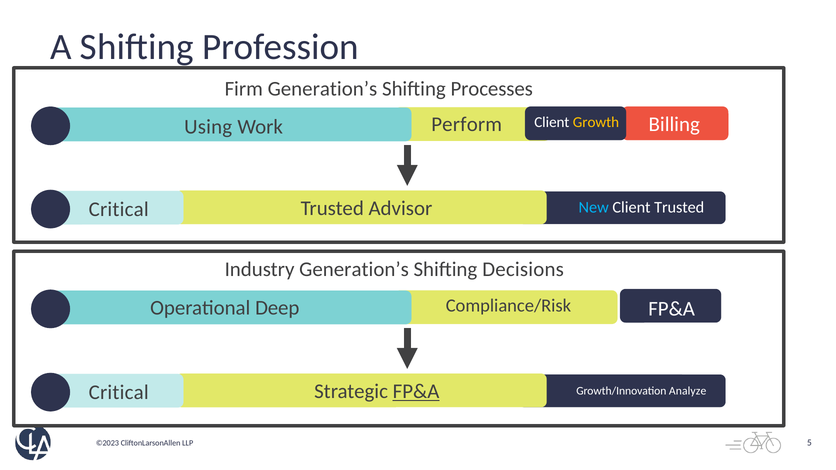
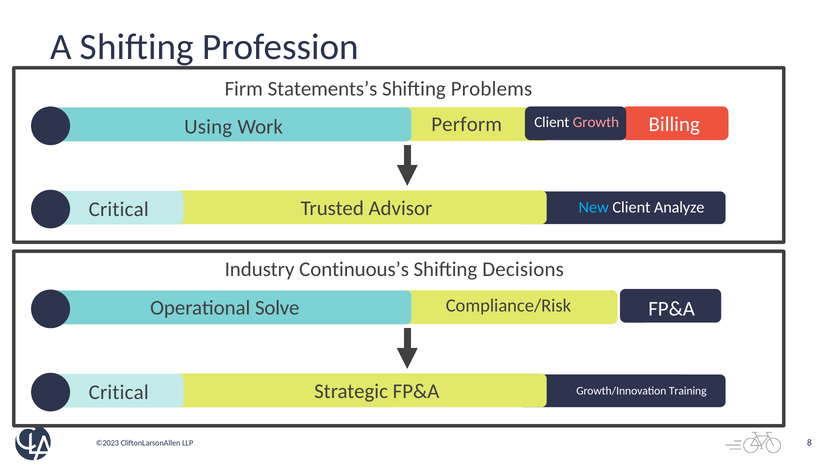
Firm Generation’s: Generation’s -> Statements’s
Processes: Processes -> Problems
Growth colour: yellow -> pink
Client Trusted: Trusted -> Analyze
Industry Generation’s: Generation’s -> Continuous’s
Deep: Deep -> Solve
FP&A at (416, 392) underline: present -> none
Analyze: Analyze -> Training
5: 5 -> 8
